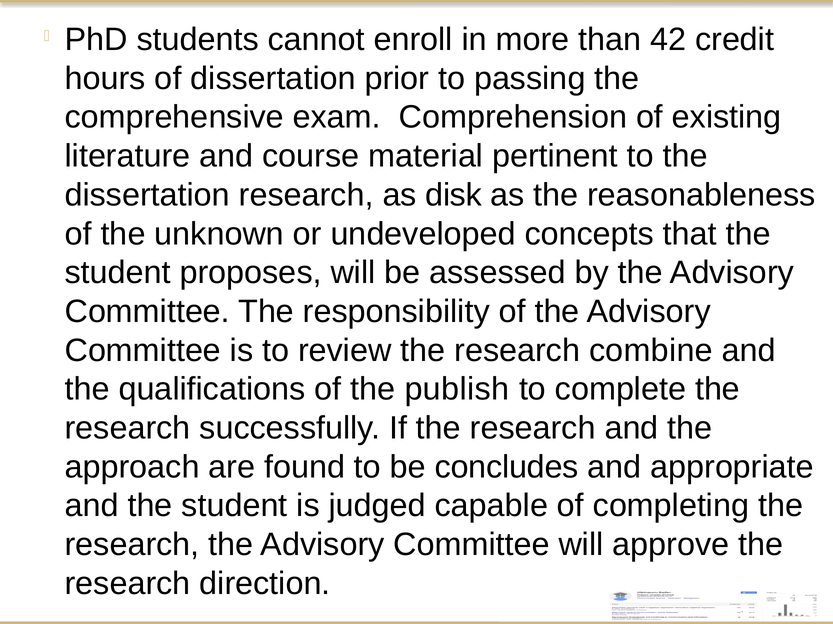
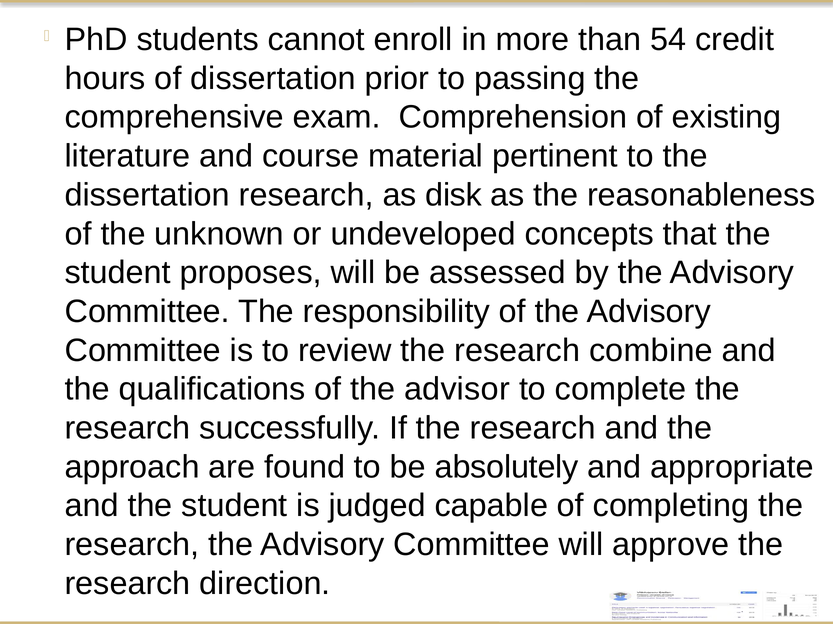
42: 42 -> 54
publish: publish -> advisor
concludes: concludes -> absolutely
